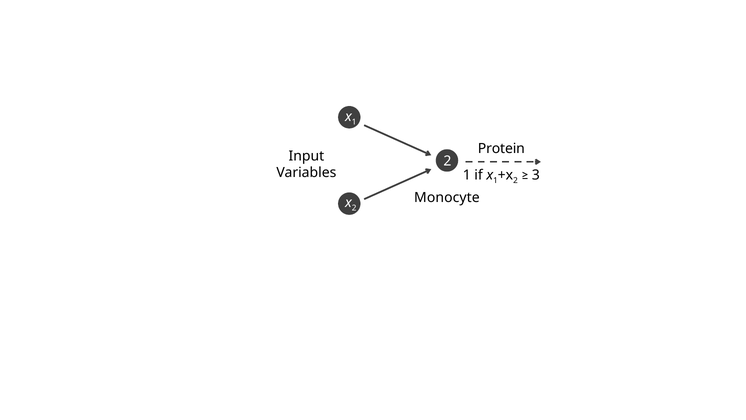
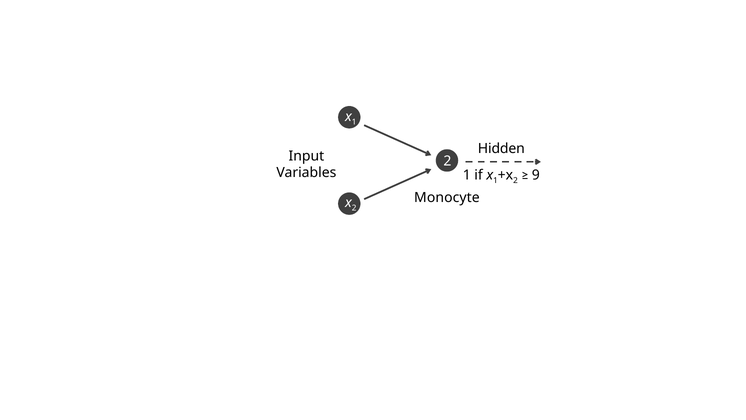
Protein: Protein -> Hidden
3: 3 -> 9
